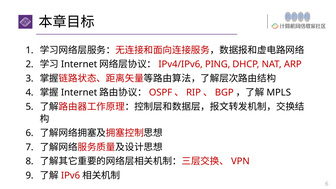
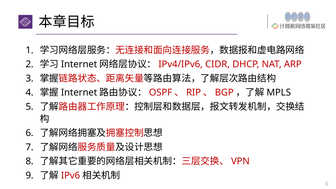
PING: PING -> CIDR
